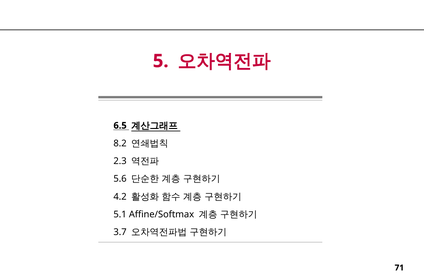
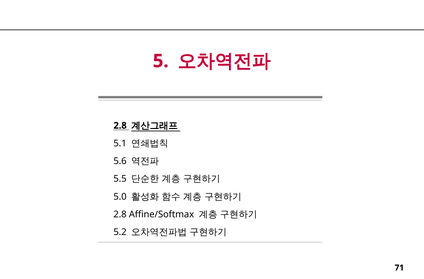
6.5 at (120, 125): 6.5 -> 2.8
8.2: 8.2 -> 5.1
2.3: 2.3 -> 5.6
5.6: 5.6 -> 5.5
4.2: 4.2 -> 5.0
5.1 at (120, 214): 5.1 -> 2.8
3.7: 3.7 -> 5.2
